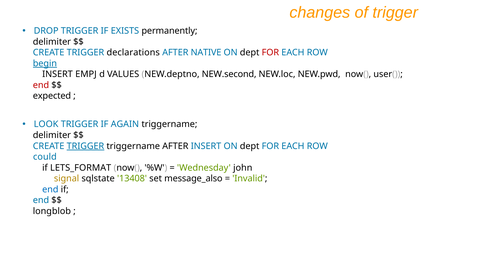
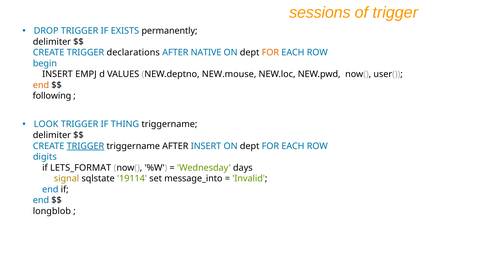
changes: changes -> sessions
FOR at (270, 53) colour: red -> orange
begin underline: present -> none
NEW.second: NEW.second -> NEW.mouse
end at (41, 85) colour: red -> orange
expected: expected -> following
AGAIN: AGAIN -> THING
could: could -> digits
john: john -> days
13408: 13408 -> 19114
message_also: message_also -> message_into
